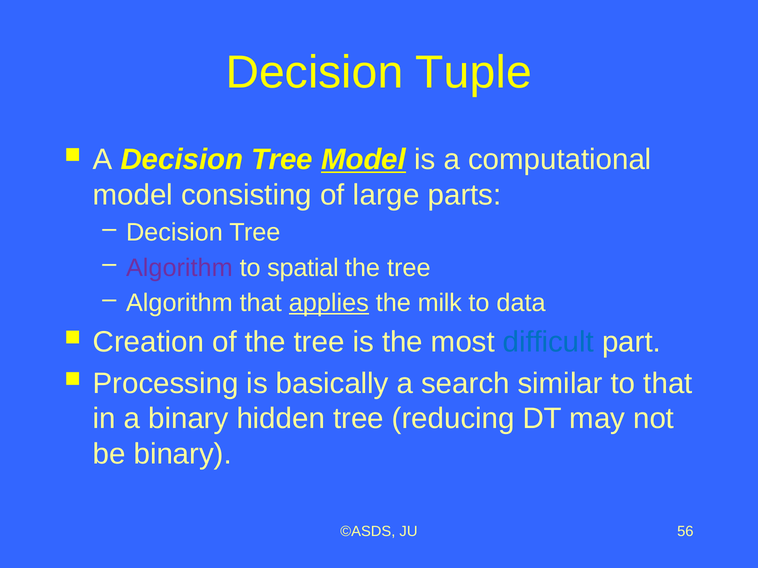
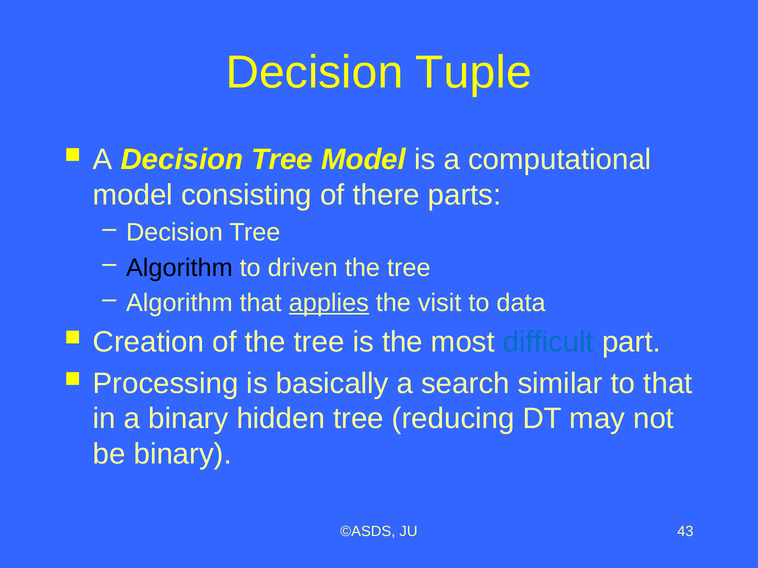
Model at (364, 160) underline: present -> none
large: large -> there
Algorithm at (179, 268) colour: purple -> black
spatial: spatial -> driven
milk: milk -> visit
56: 56 -> 43
